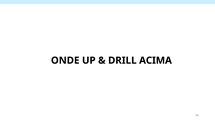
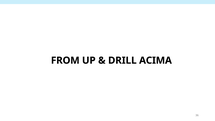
ONDE: ONDE -> FROM
